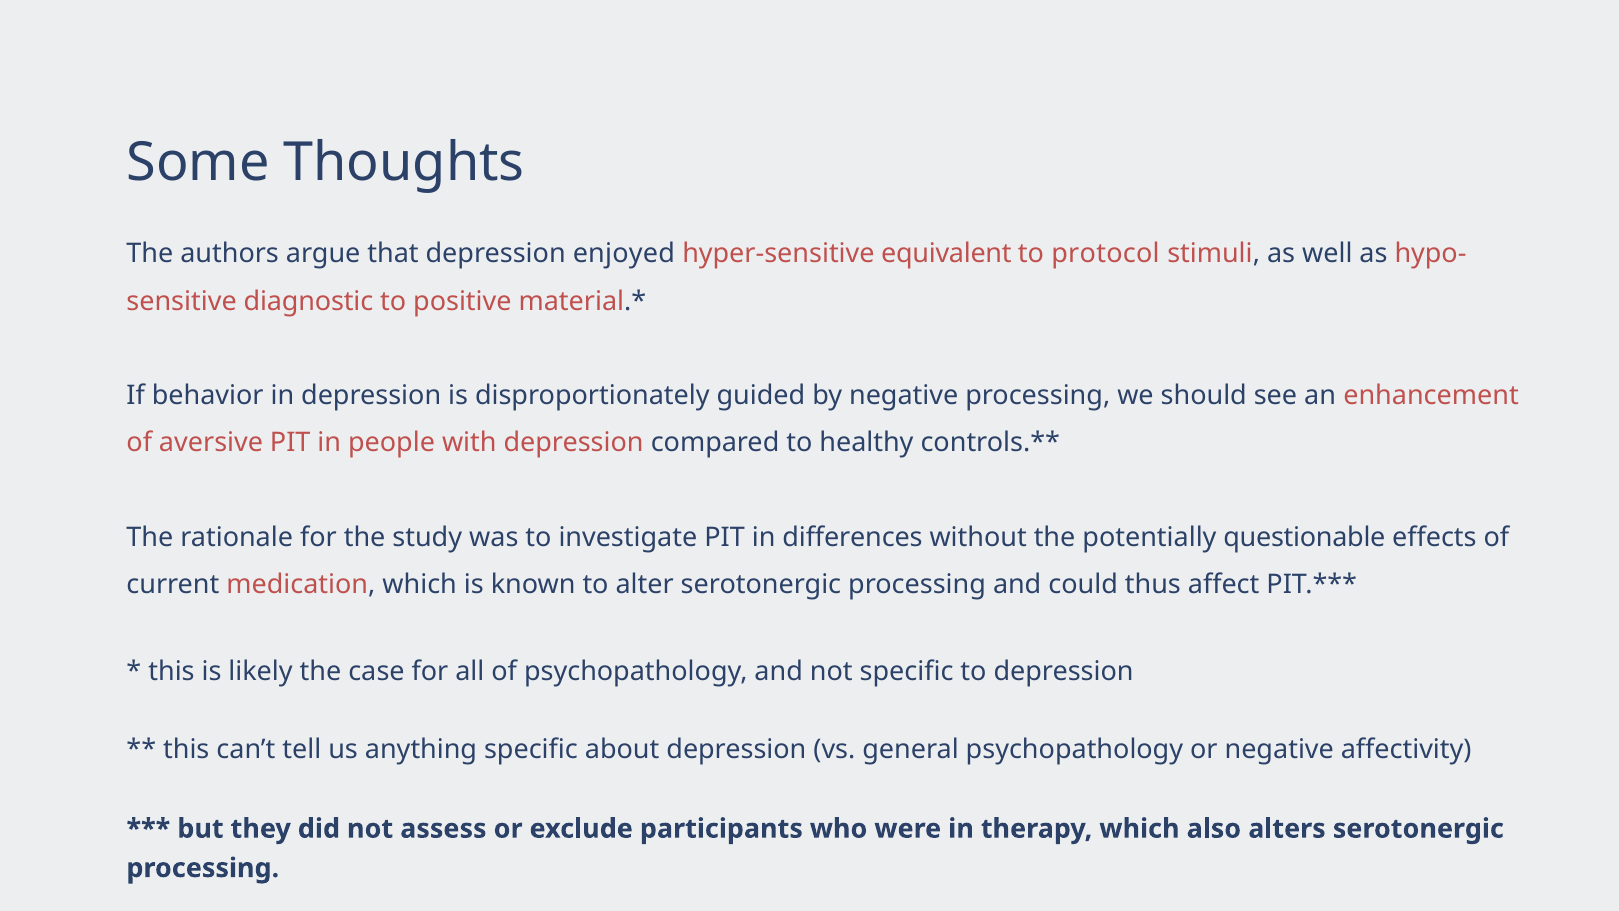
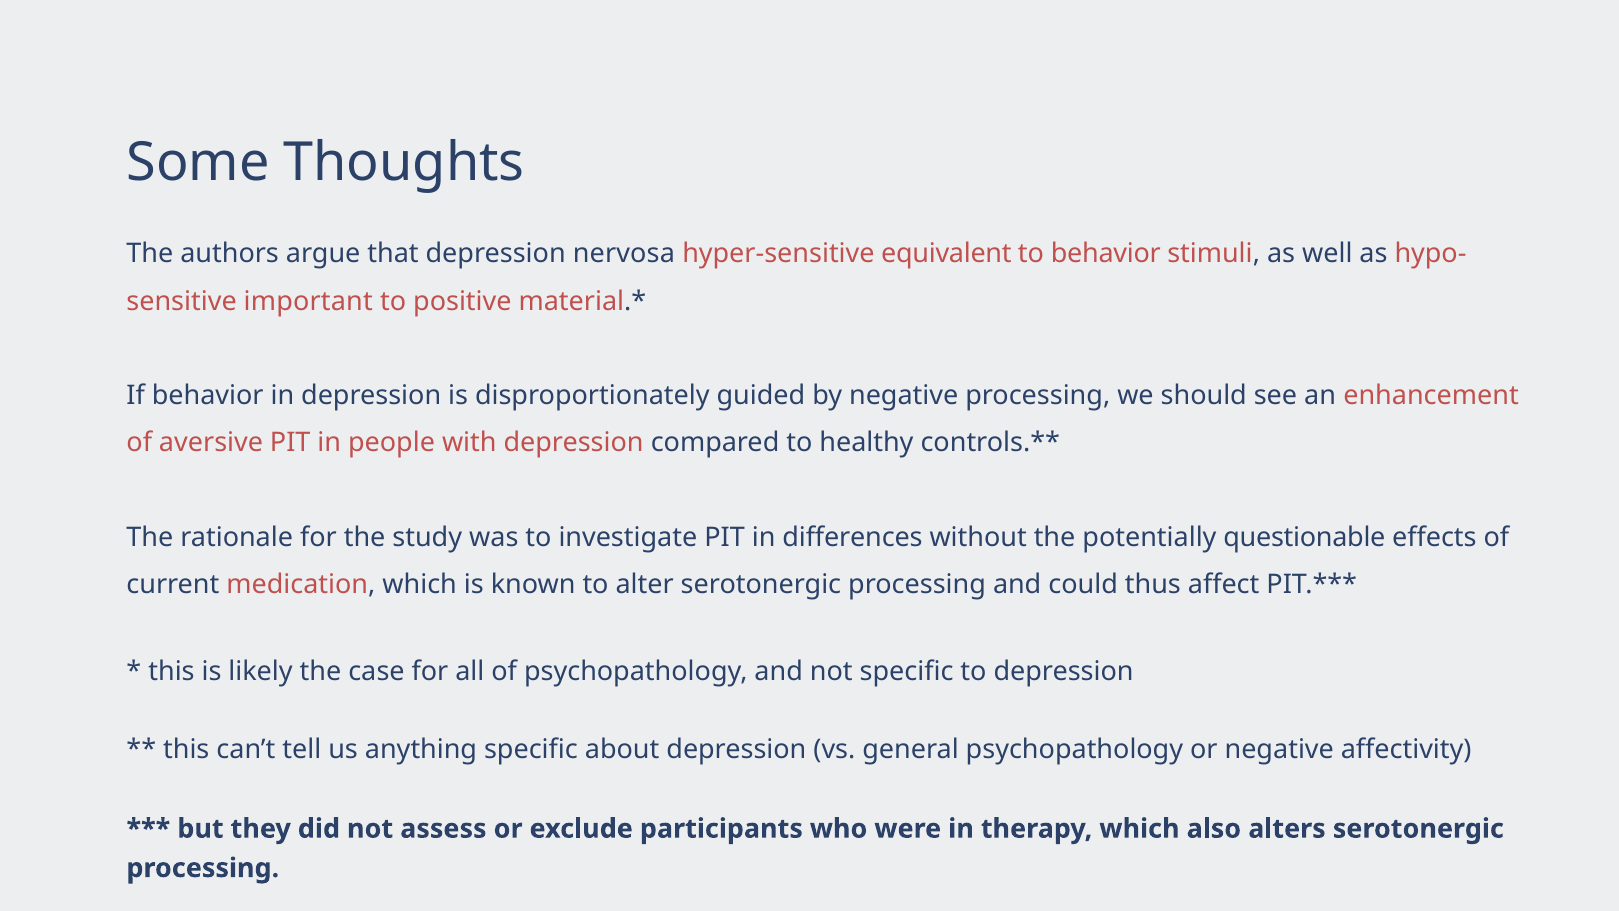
enjoyed: enjoyed -> nervosa
to protocol: protocol -> behavior
diagnostic: diagnostic -> important
